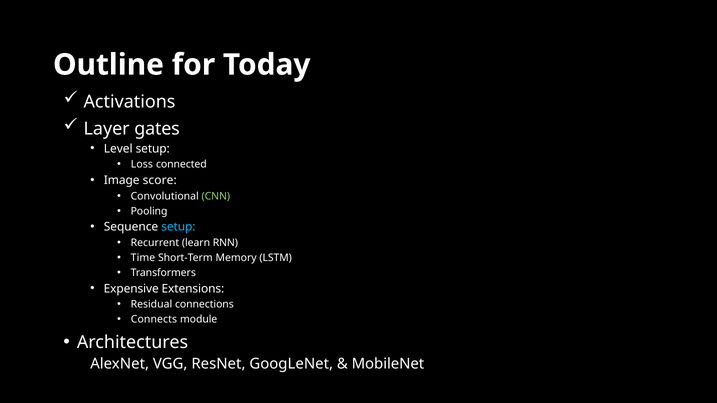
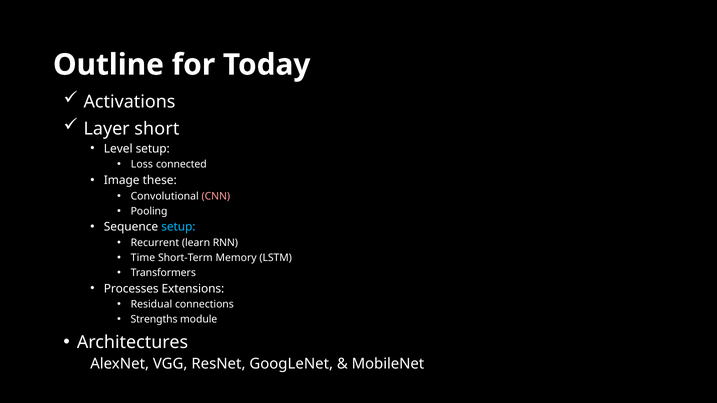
gates: gates -> short
score: score -> these
CNN colour: light green -> pink
Expensive: Expensive -> Processes
Connects: Connects -> Strengths
